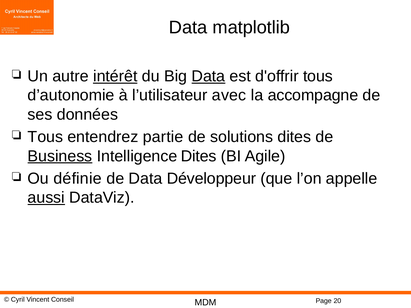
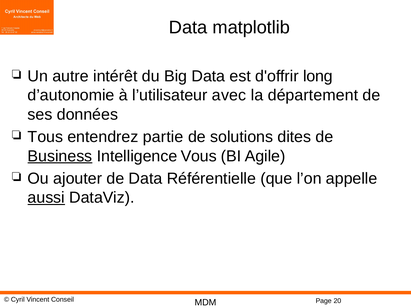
intérêt underline: present -> none
Data at (208, 76) underline: present -> none
d'offrir tous: tous -> long
accompagne: accompagne -> département
Intelligence Dites: Dites -> Vous
définie: définie -> ajouter
Développeur: Développeur -> Référentielle
